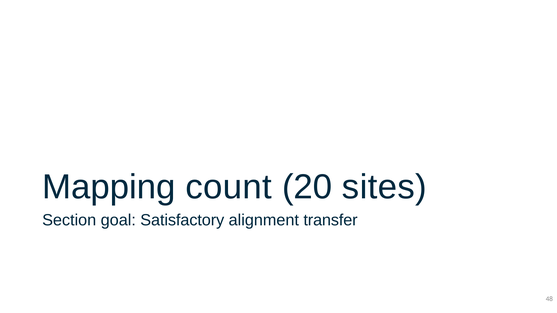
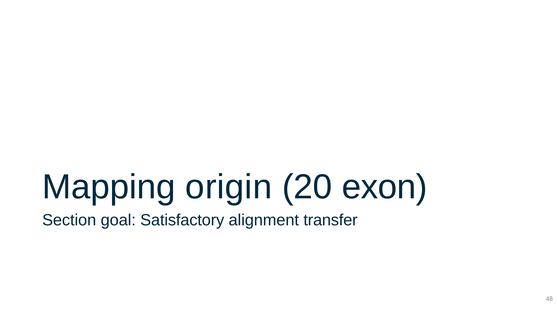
count: count -> origin
sites: sites -> exon
